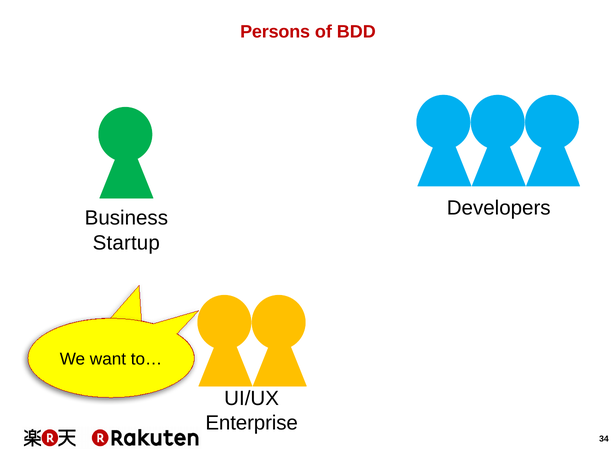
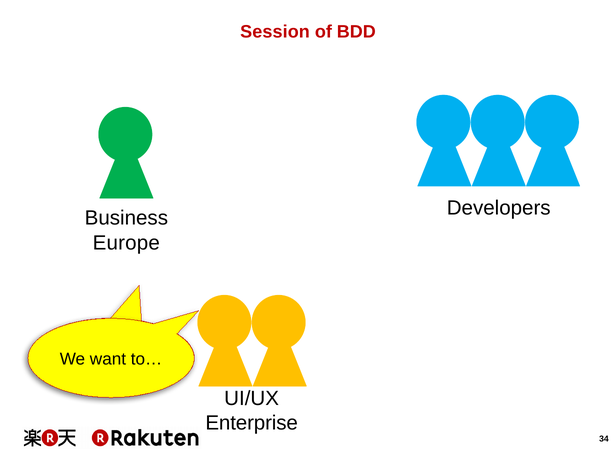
Persons: Persons -> Session
Startup: Startup -> Europe
